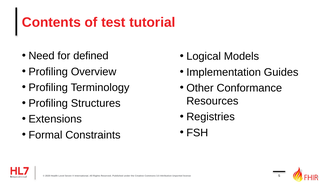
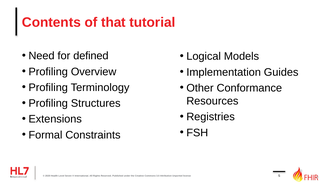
test: test -> that
